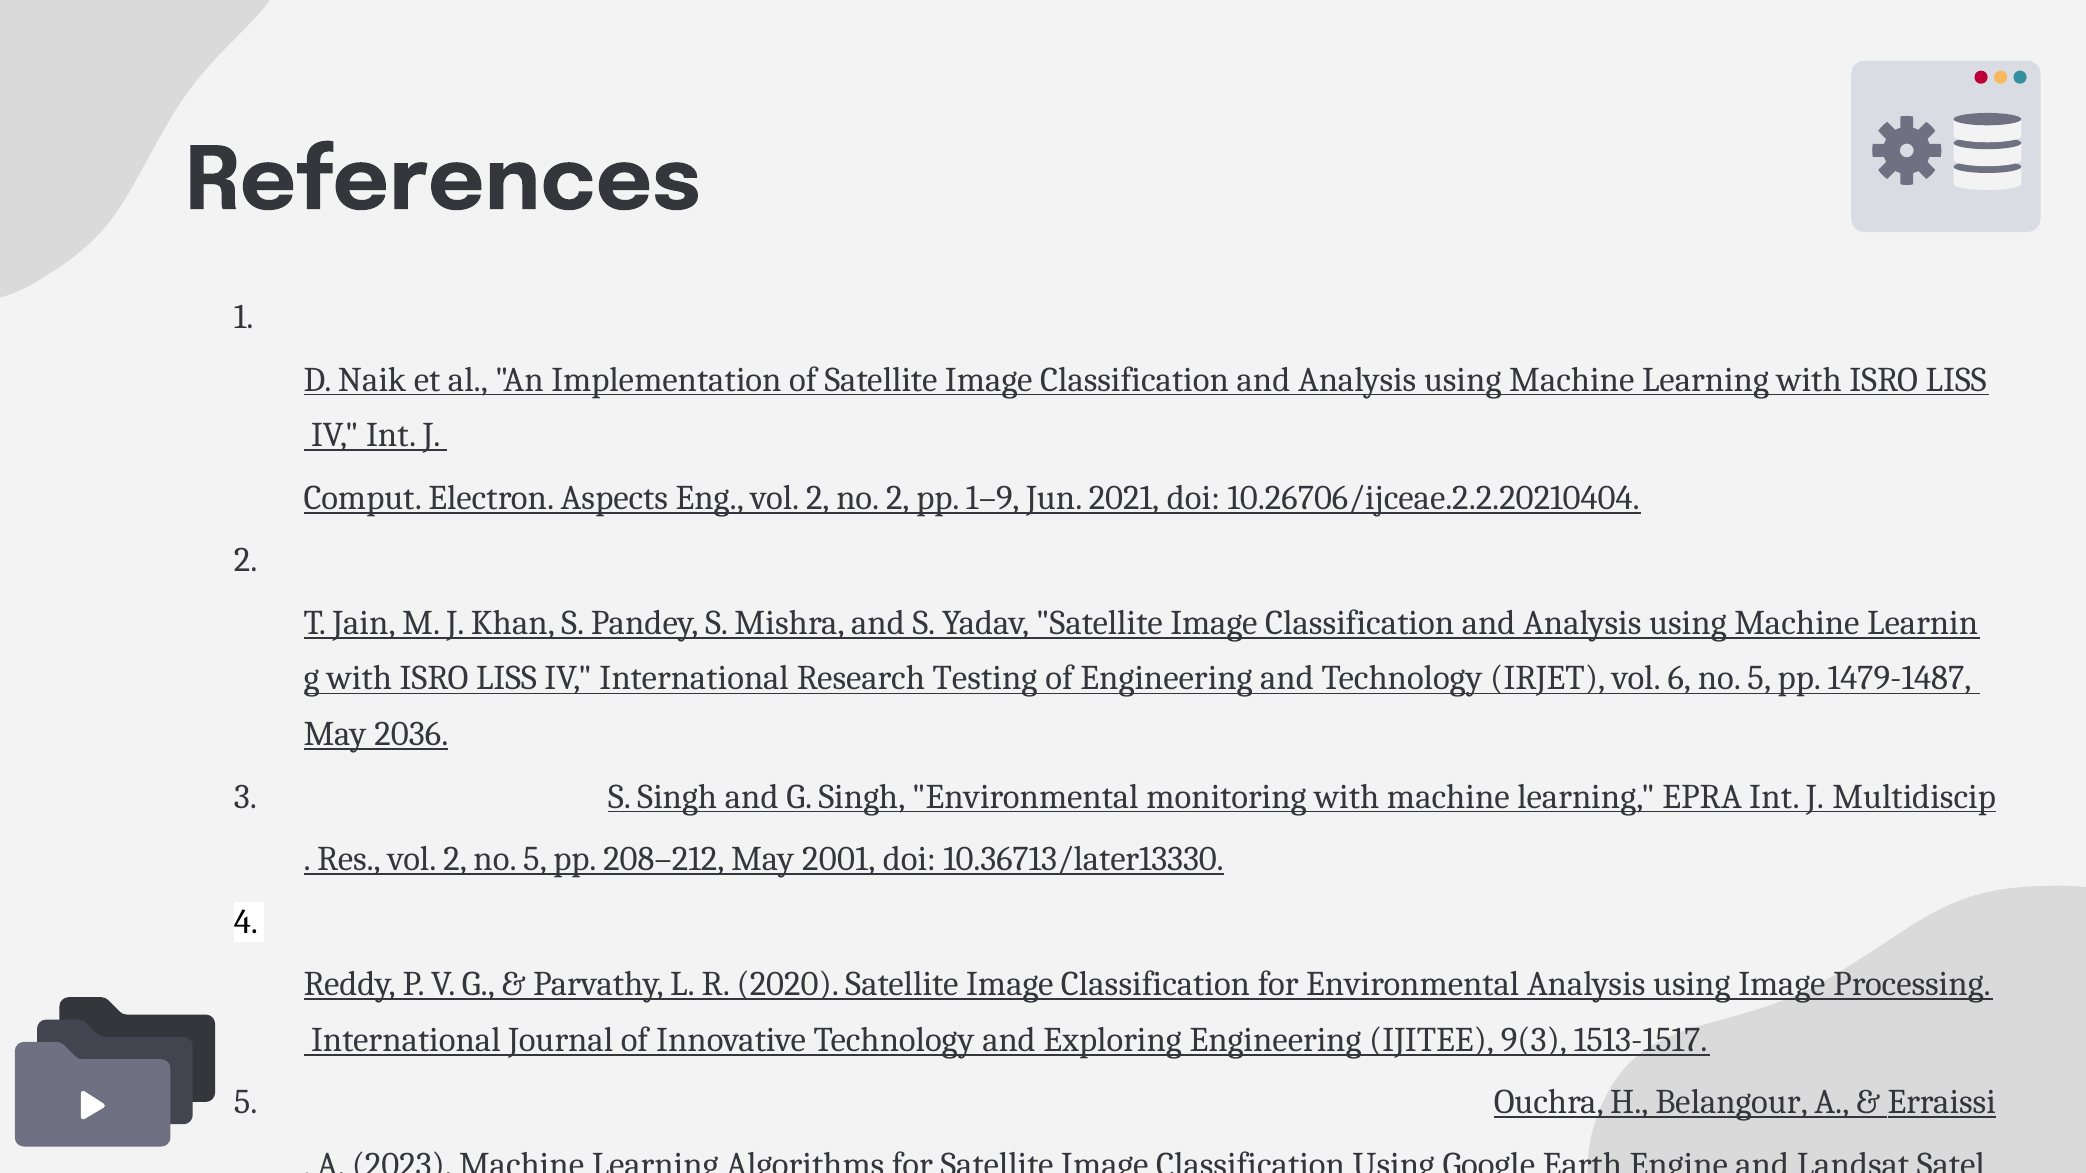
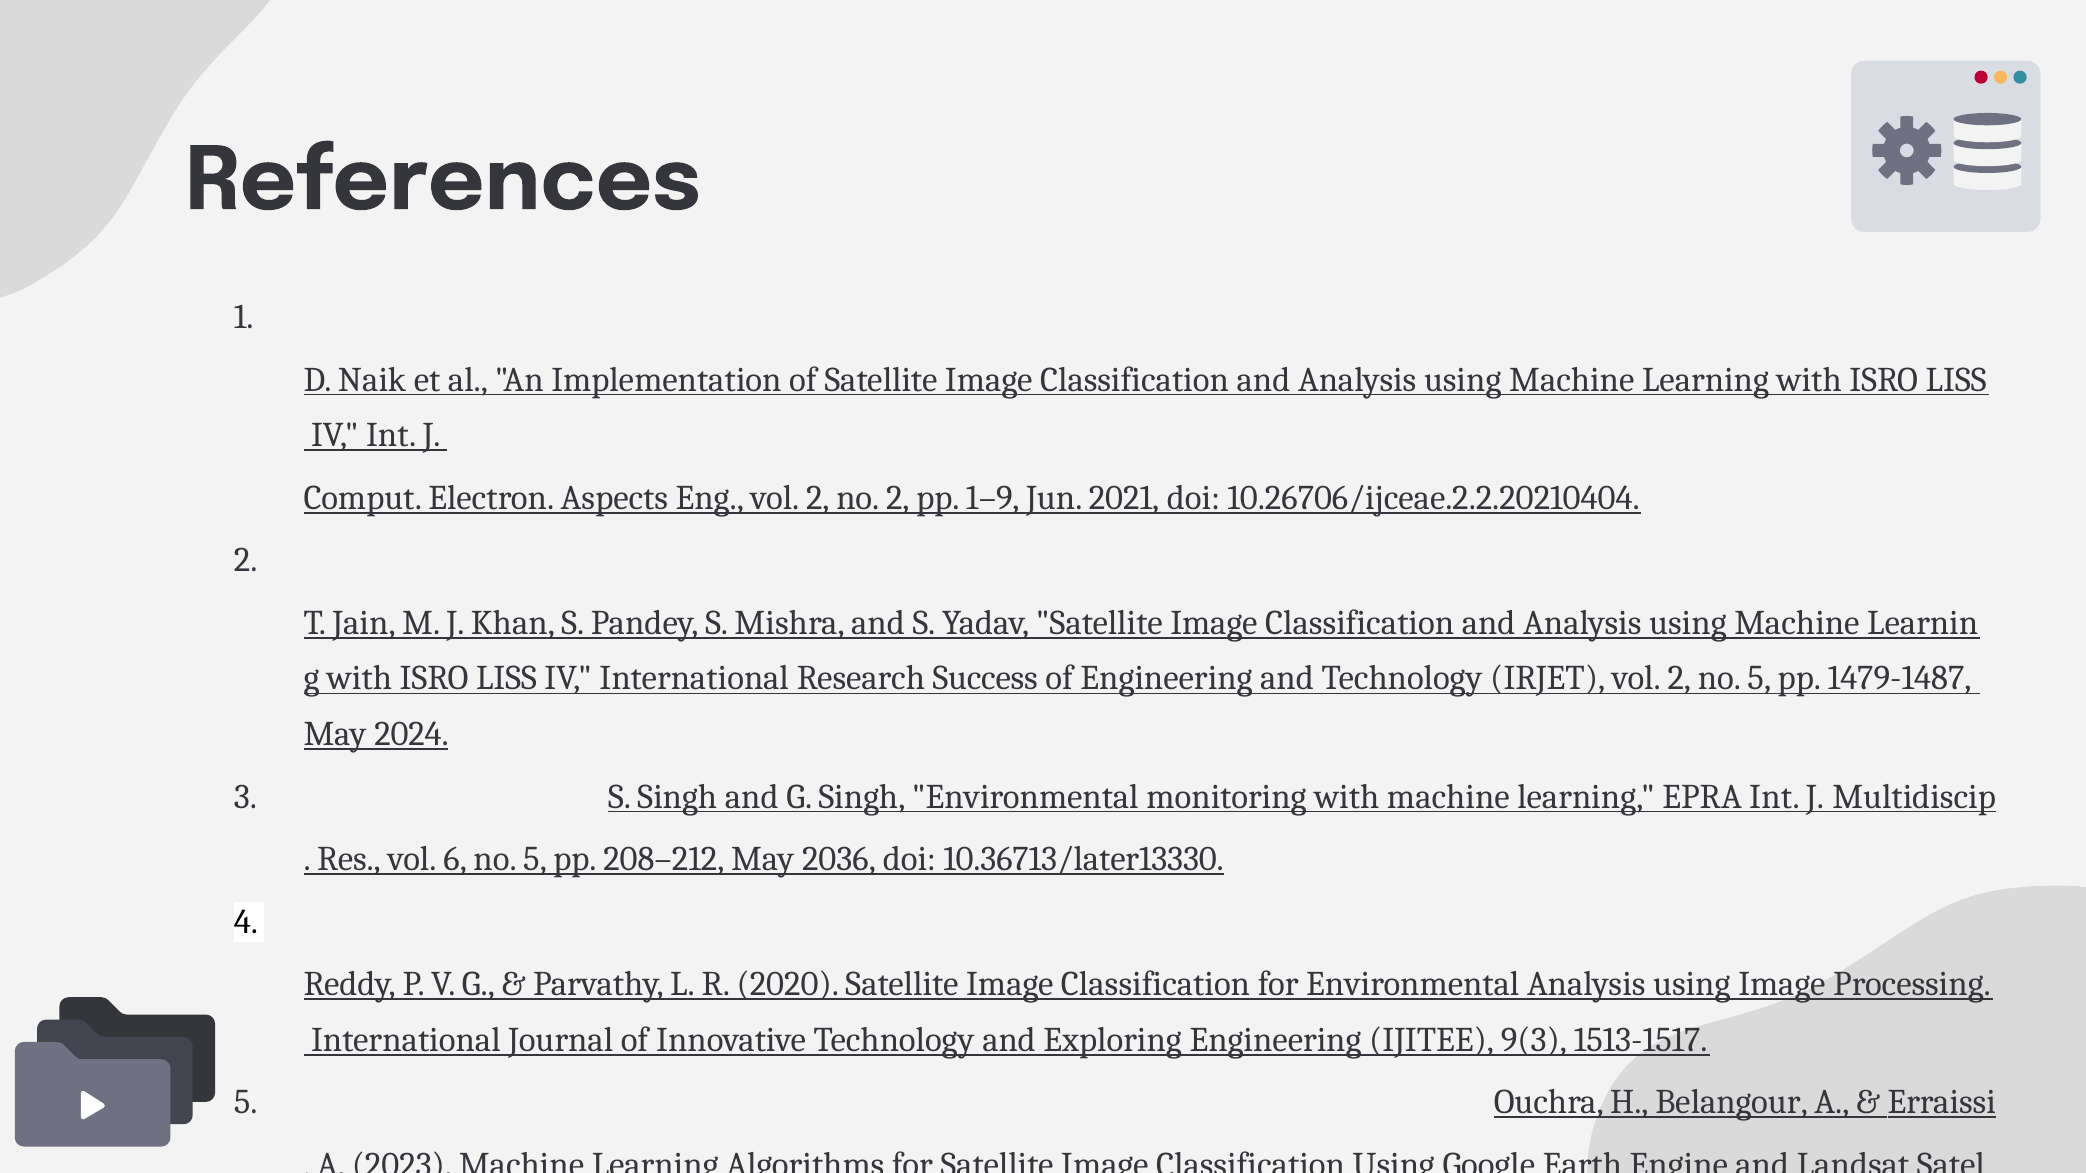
Testing: Testing -> Success
IRJET vol 6: 6 -> 2
2036: 2036 -> 2024
Res vol 2: 2 -> 6
2001: 2001 -> 2036
